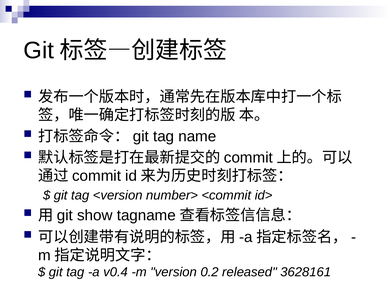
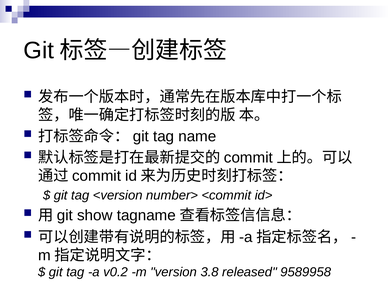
v0.4: v0.4 -> v0.2
0.2: 0.2 -> 3.8
3628161: 3628161 -> 9589958
